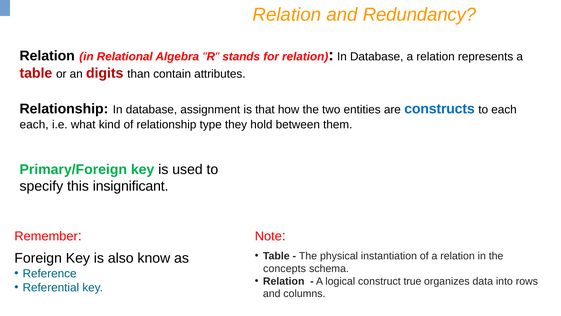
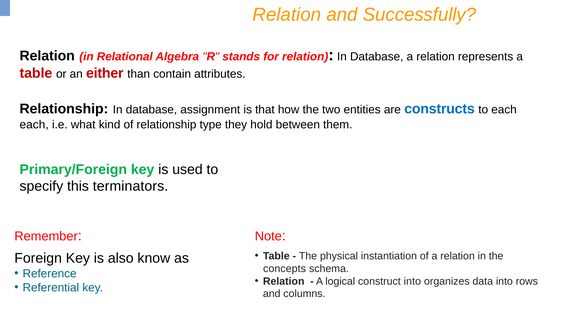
Redundancy: Redundancy -> Successfully
digits: digits -> either
insignificant: insignificant -> terminators
construct true: true -> into
